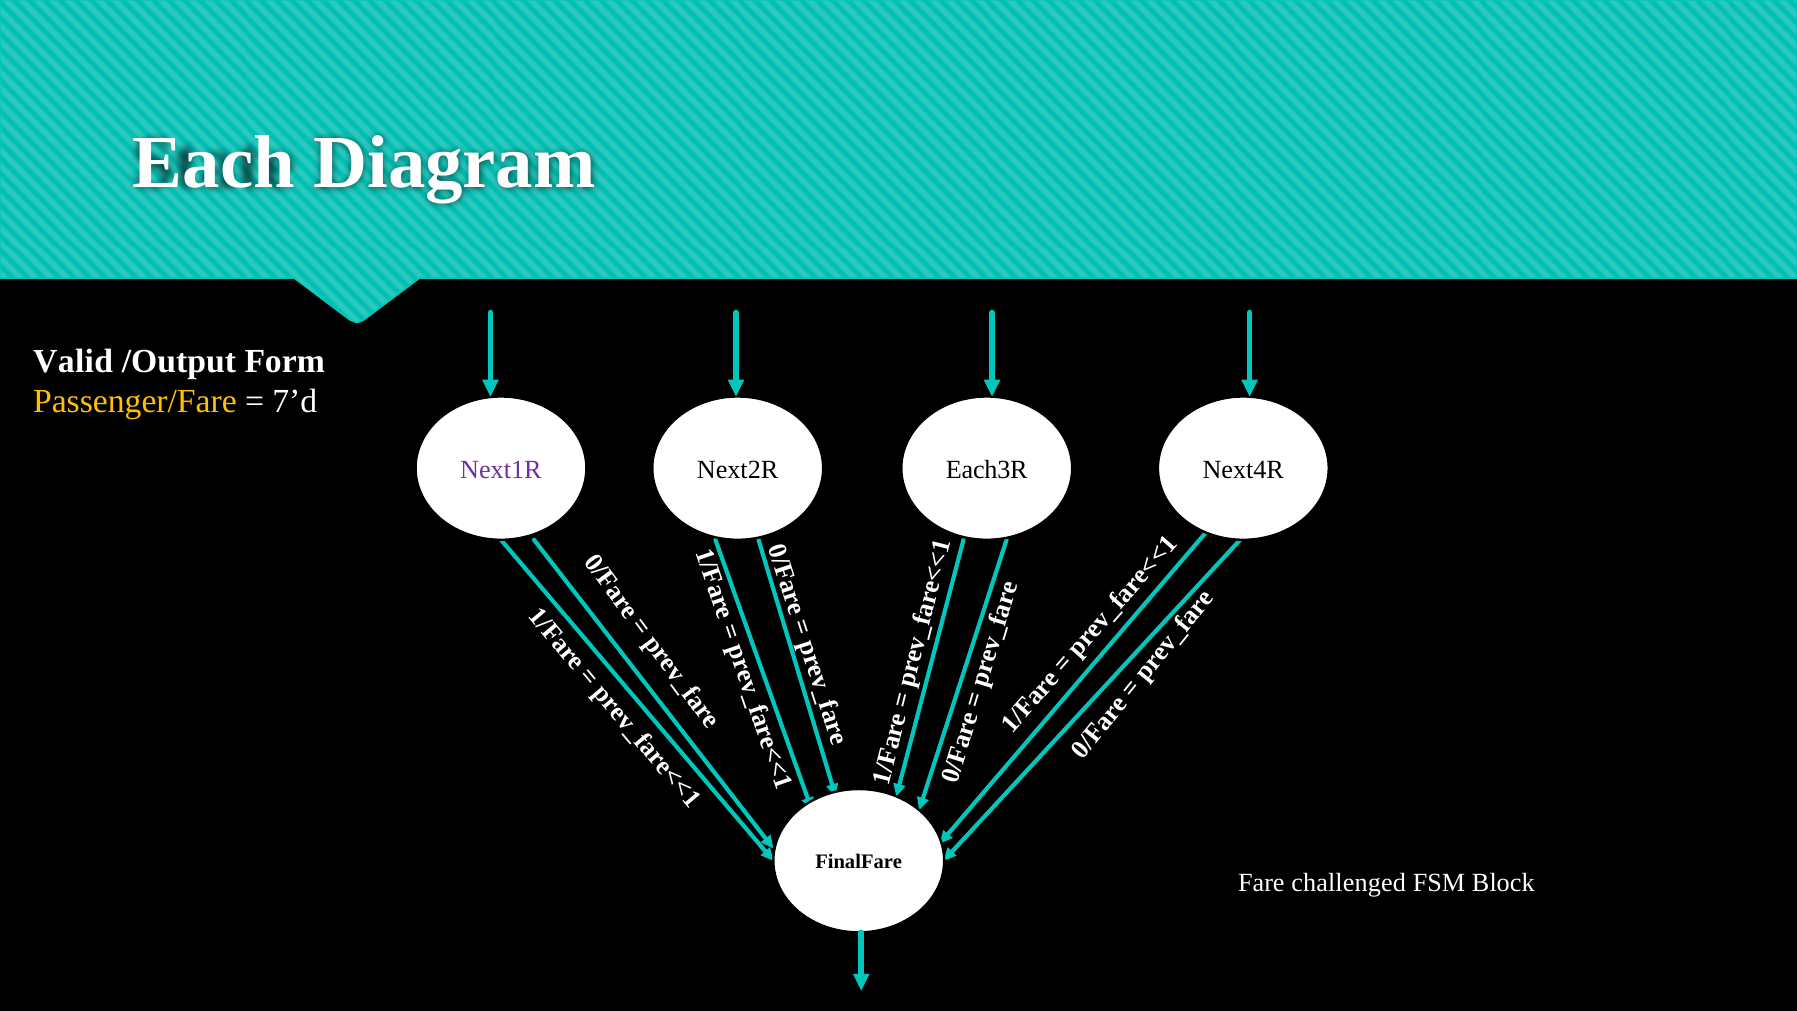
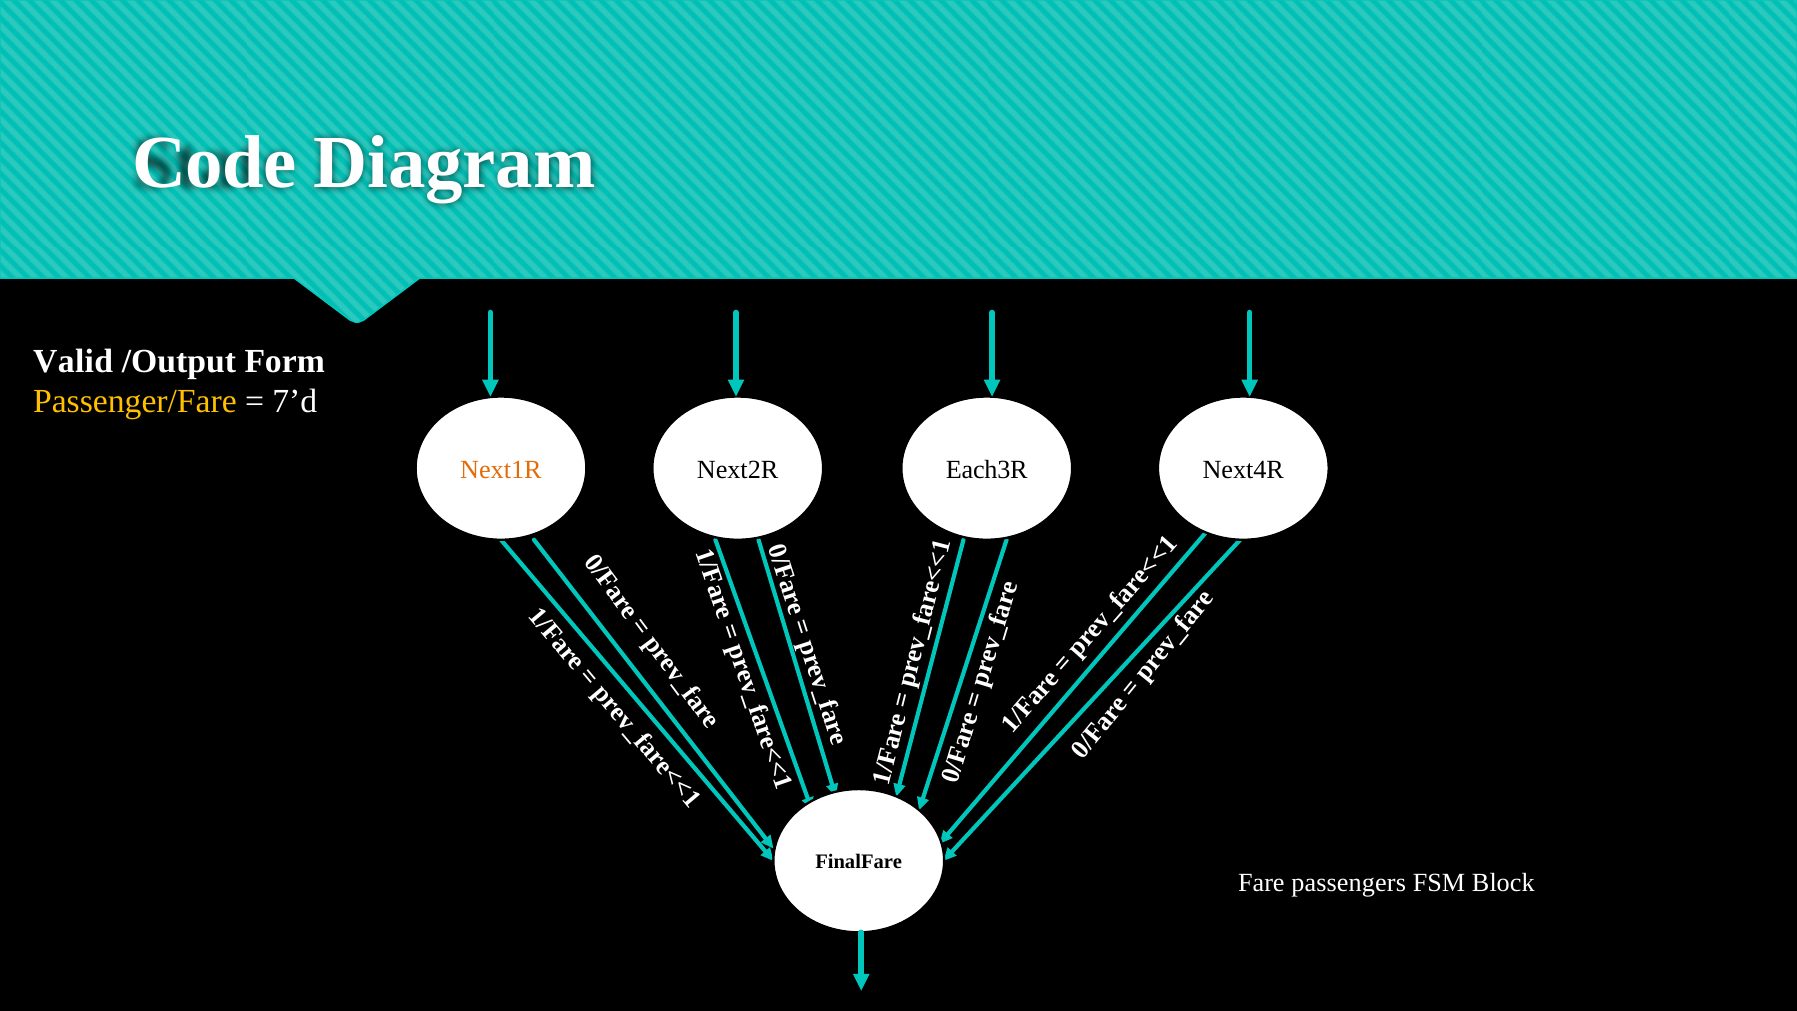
Each: Each -> Code
Next1R colour: purple -> orange
challenged: challenged -> passengers
